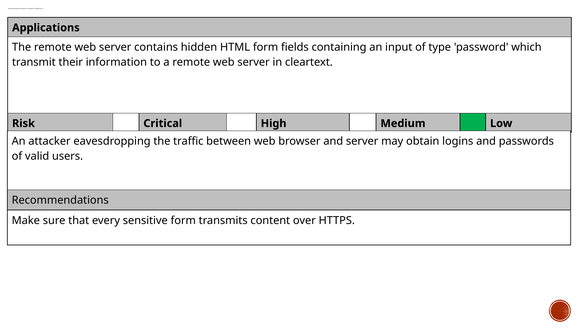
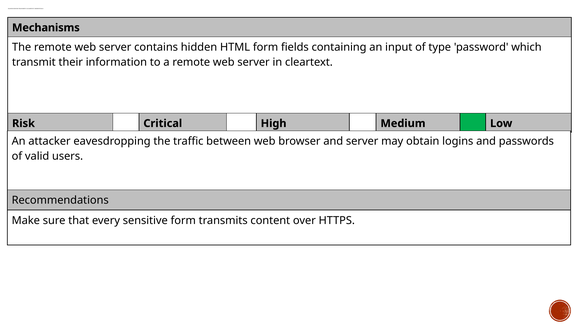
Applications: Applications -> Mechanisms
